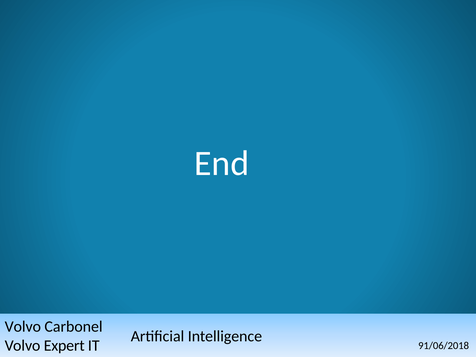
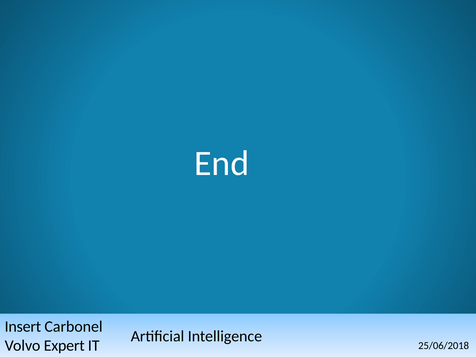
Volvo at (23, 327): Volvo -> Insert
91/06/2018: 91/06/2018 -> 25/06/2018
